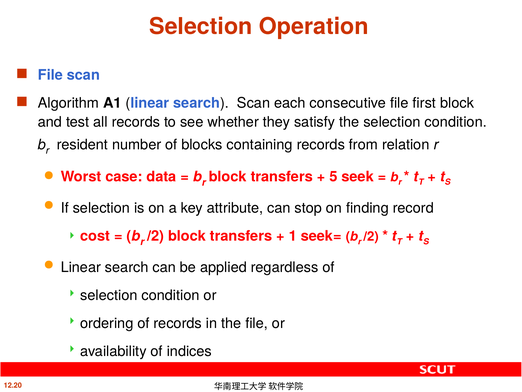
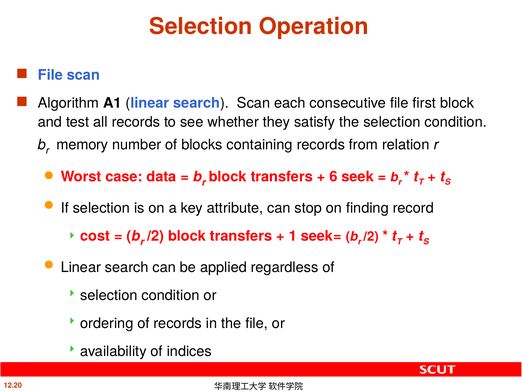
resident: resident -> memory
5: 5 -> 6
